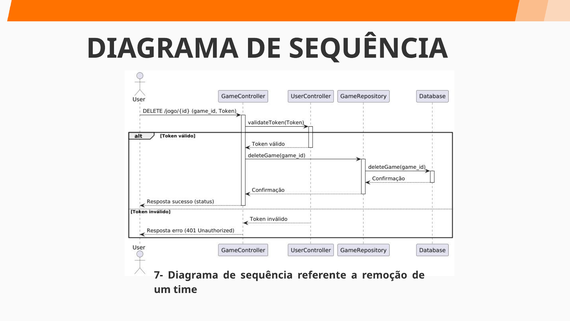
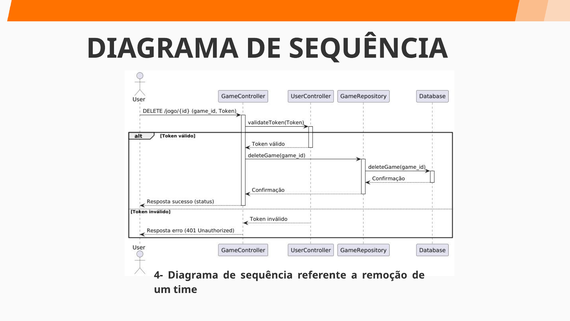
7-: 7- -> 4-
